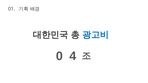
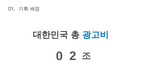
0 4: 4 -> 2
